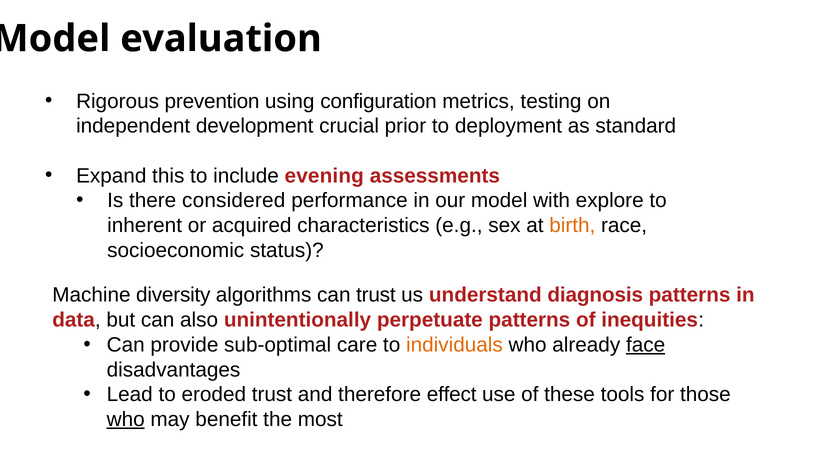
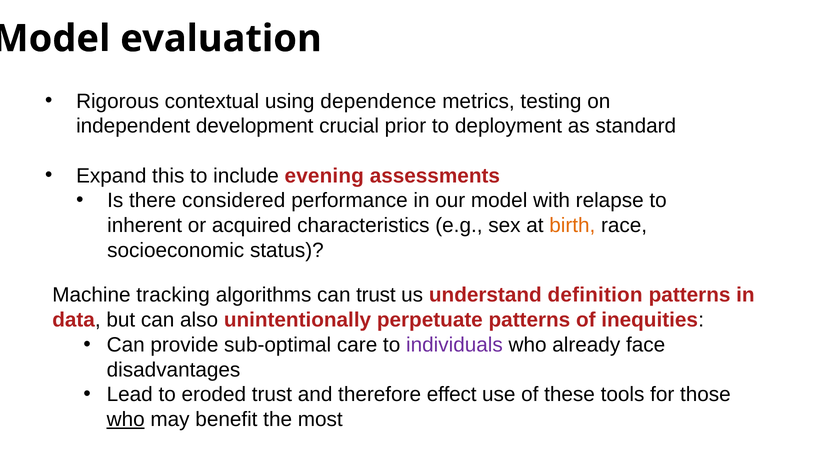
prevention: prevention -> contextual
configuration: configuration -> dependence
explore: explore -> relapse
diversity: diversity -> tracking
diagnosis: diagnosis -> definition
individuals colour: orange -> purple
face underline: present -> none
